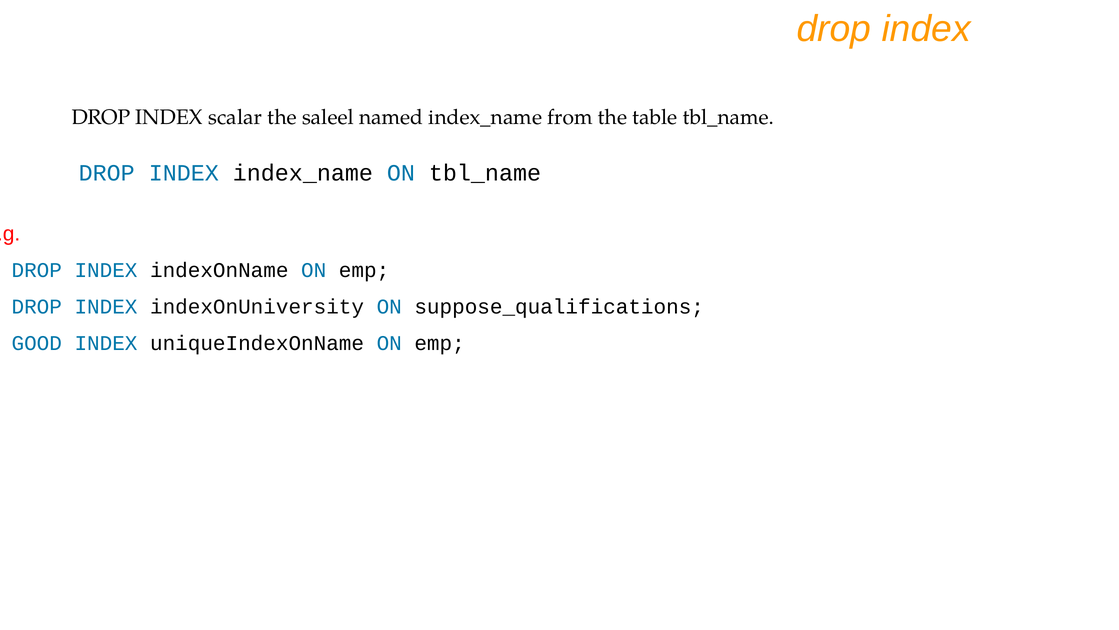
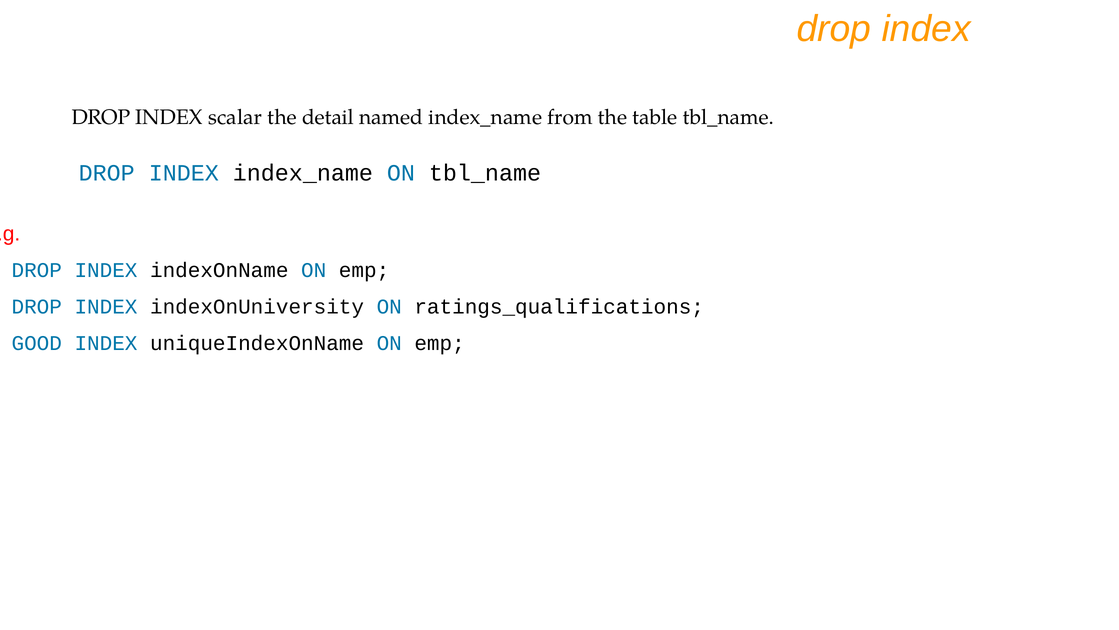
saleel: saleel -> detail
suppose_qualifications: suppose_qualifications -> ratings_qualifications
